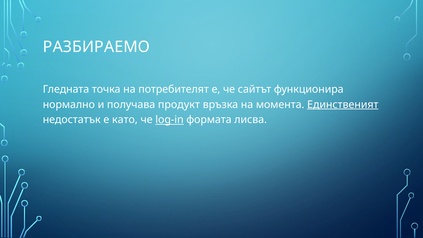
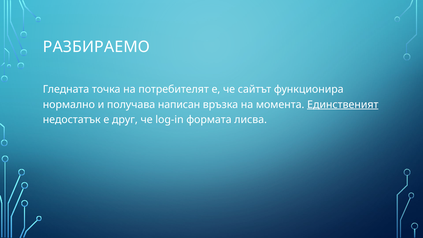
продукт: продукт -> написан
като: като -> друг
log-in underline: present -> none
